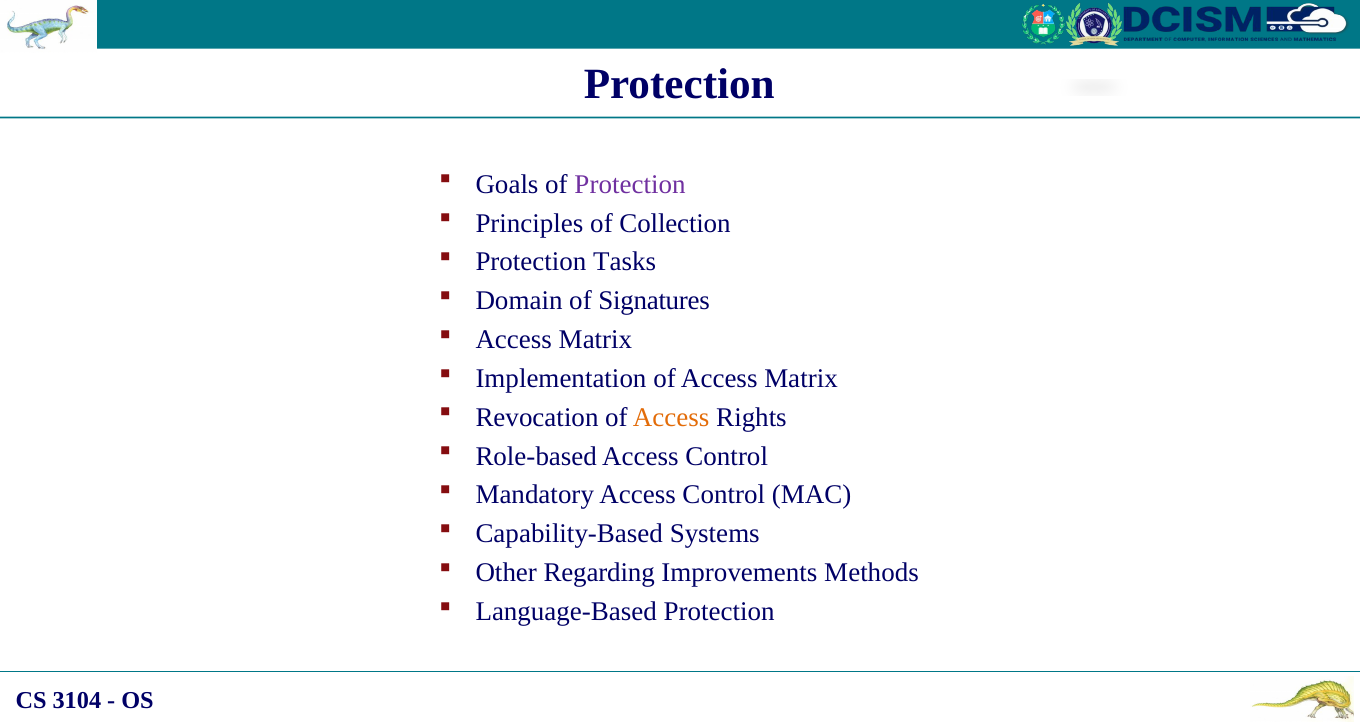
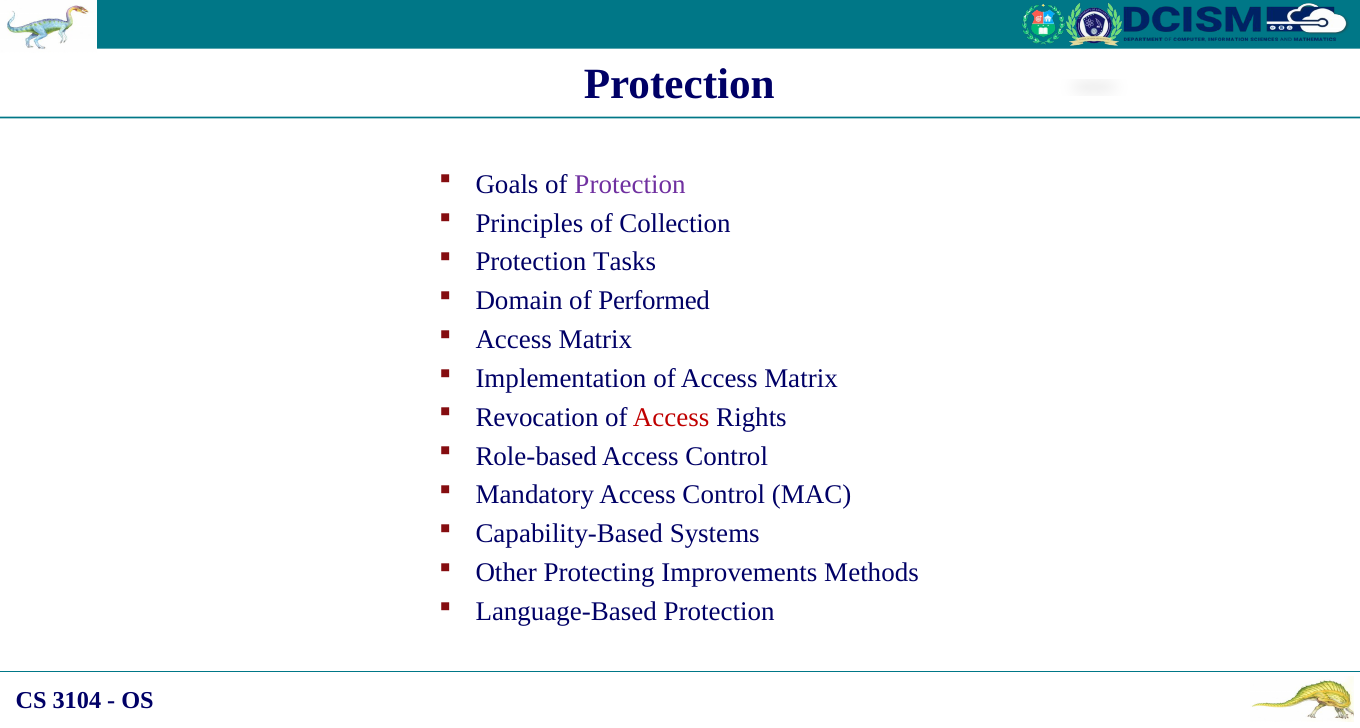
Signatures: Signatures -> Performed
Access at (671, 418) colour: orange -> red
Regarding: Regarding -> Protecting
